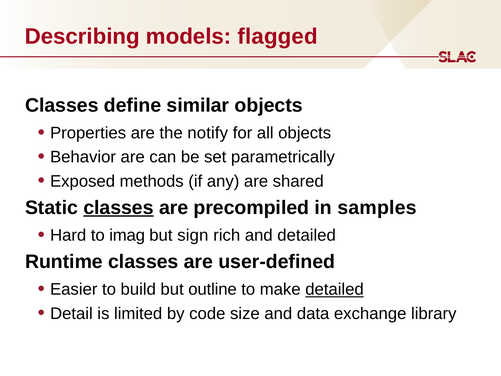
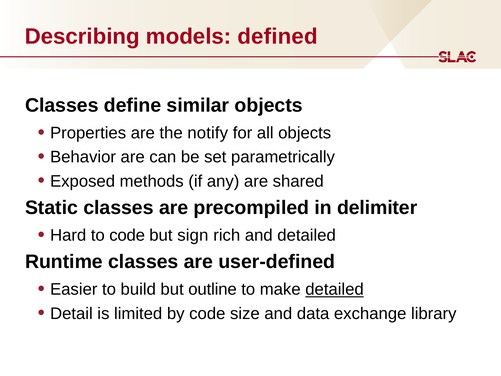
flagged: flagged -> defined
classes at (118, 208) underline: present -> none
samples: samples -> delimiter
to imag: imag -> code
